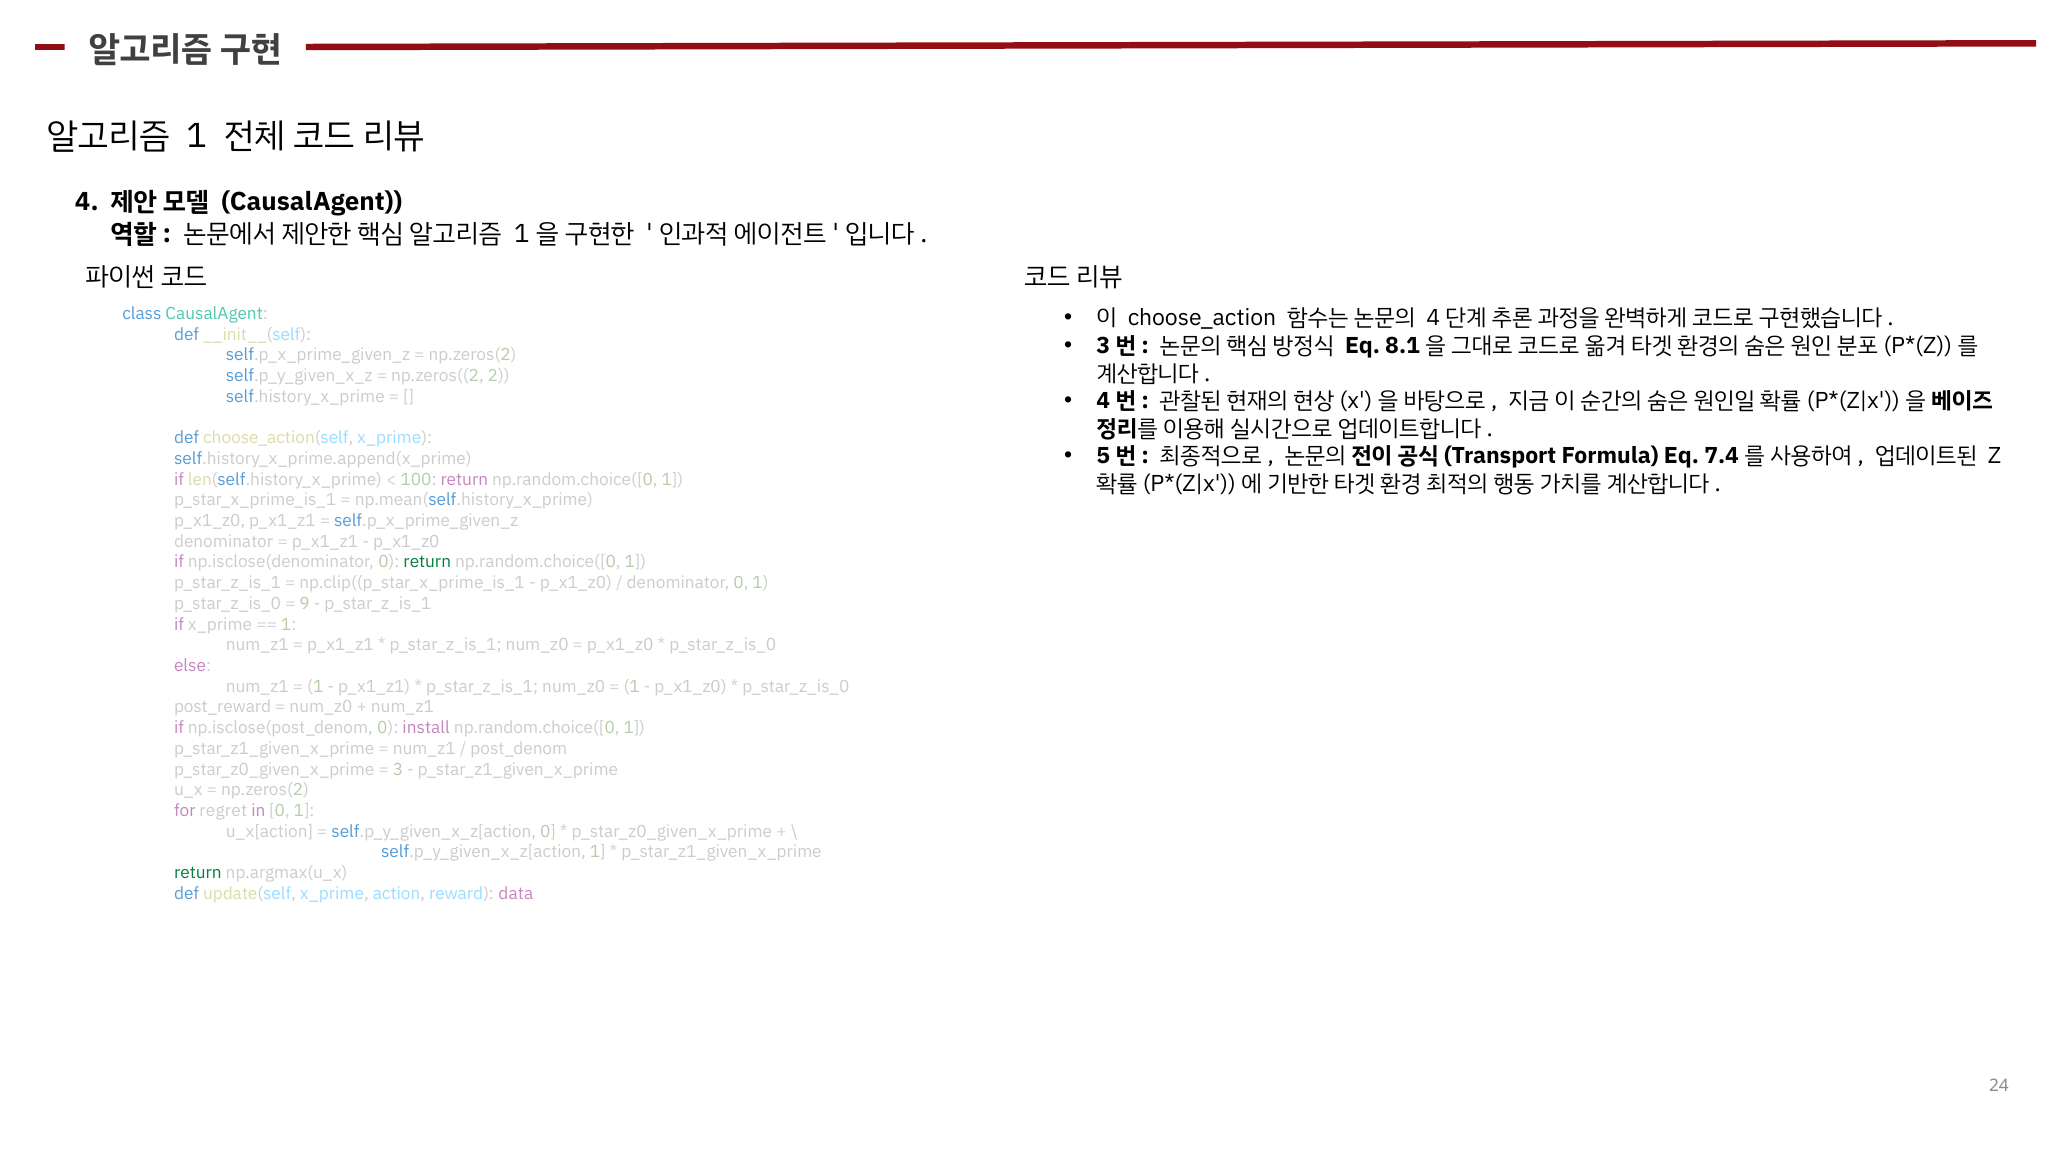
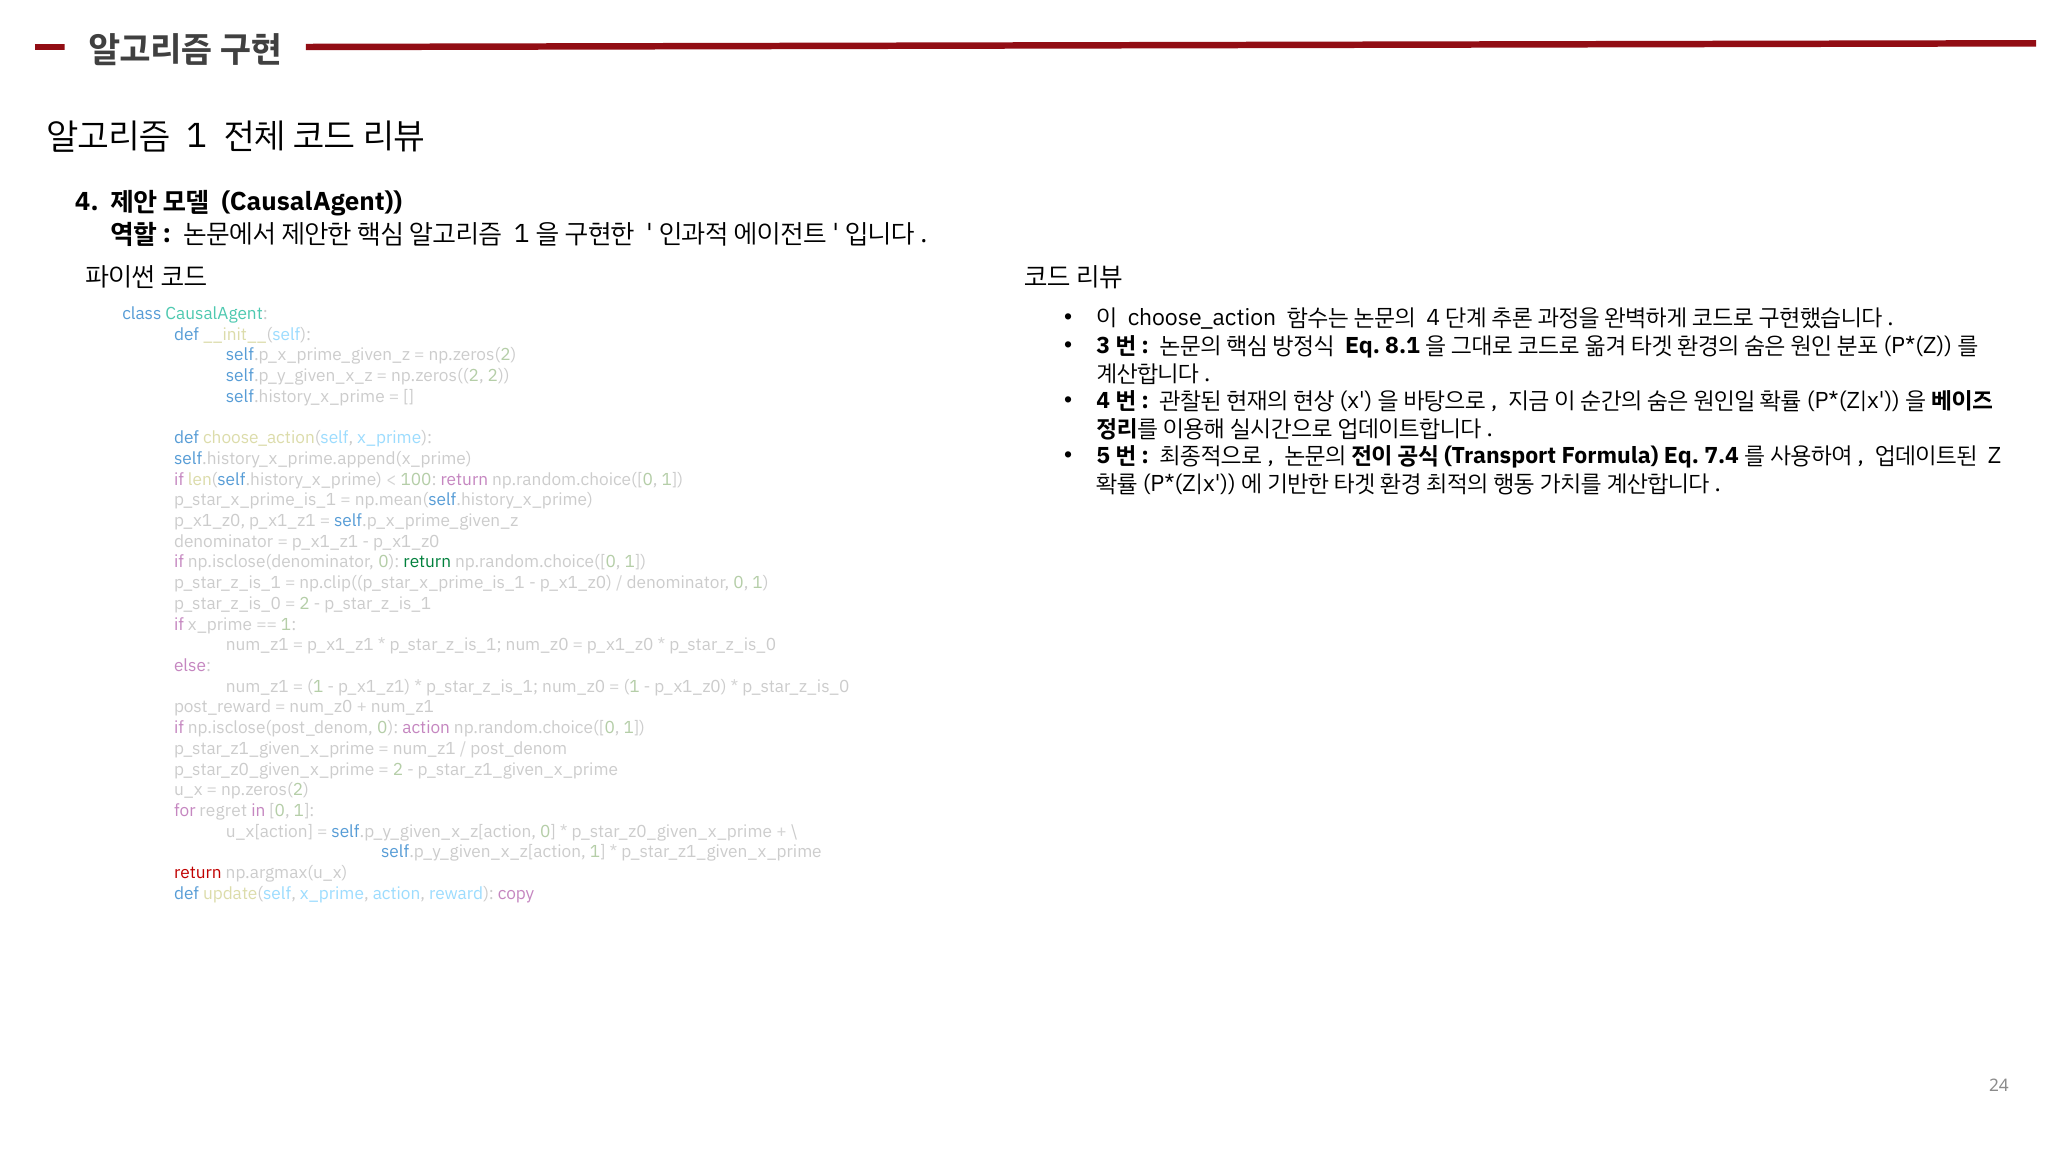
9 at (305, 604): 9 -> 2
0 install: install -> action
3 at (398, 769): 3 -> 2
return at (198, 873) colour: green -> red
data: data -> copy
